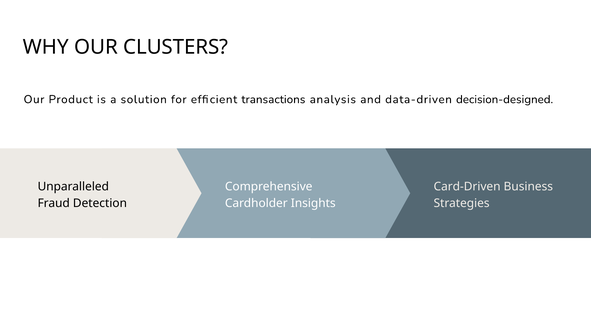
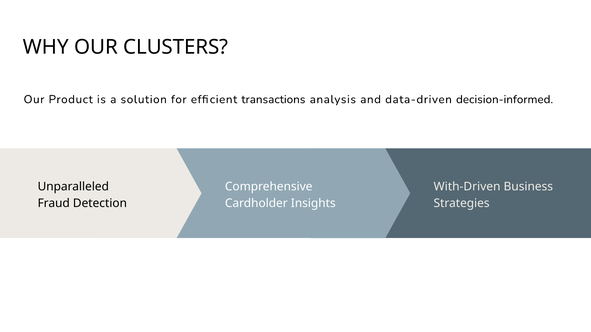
decision-designed: decision-designed -> decision-informed
Card-Driven: Card-Driven -> With-Driven
